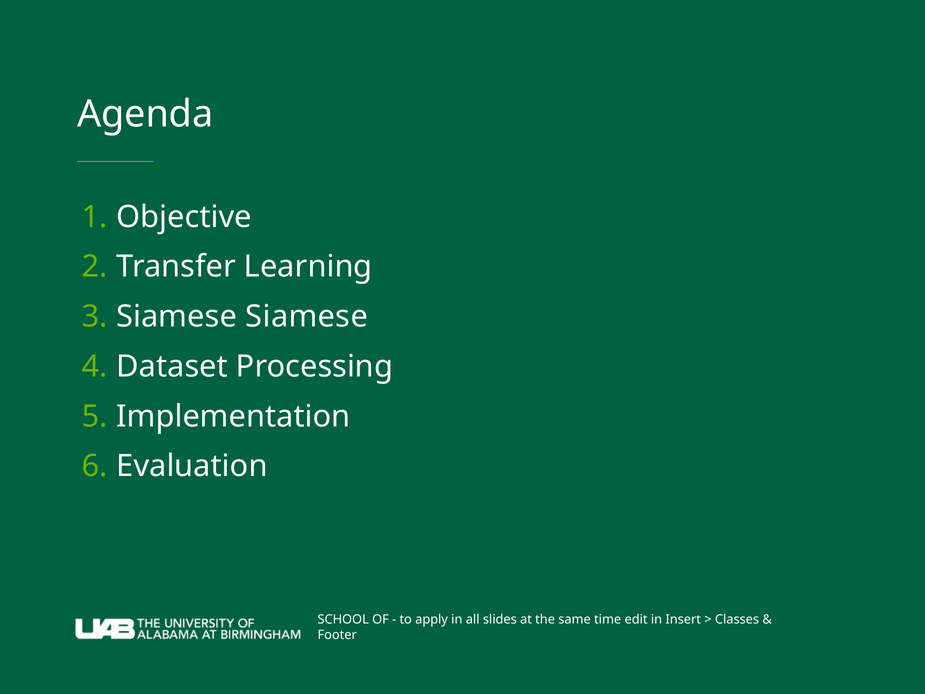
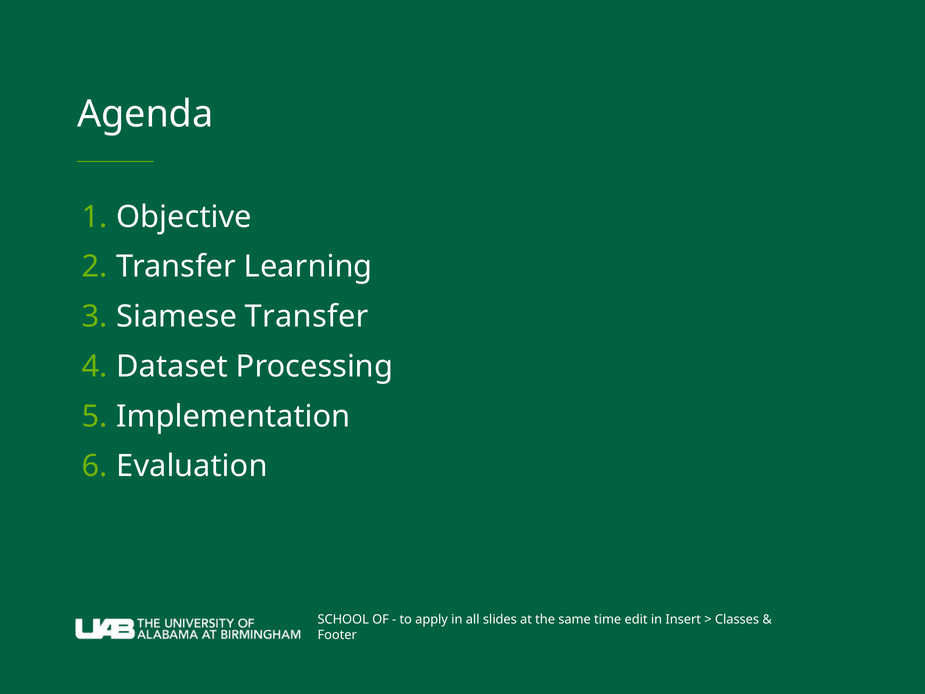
Siamese Siamese: Siamese -> Transfer
